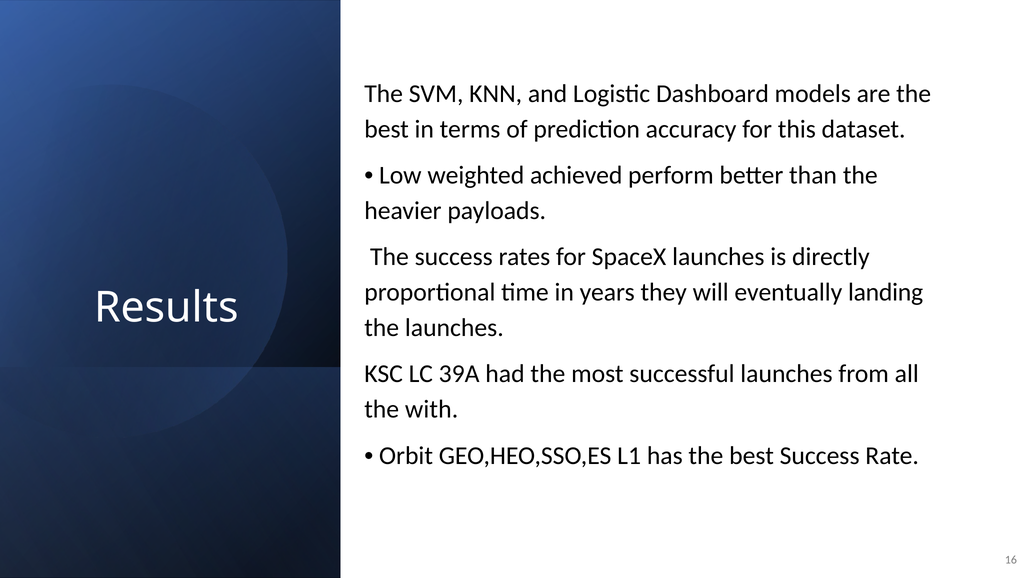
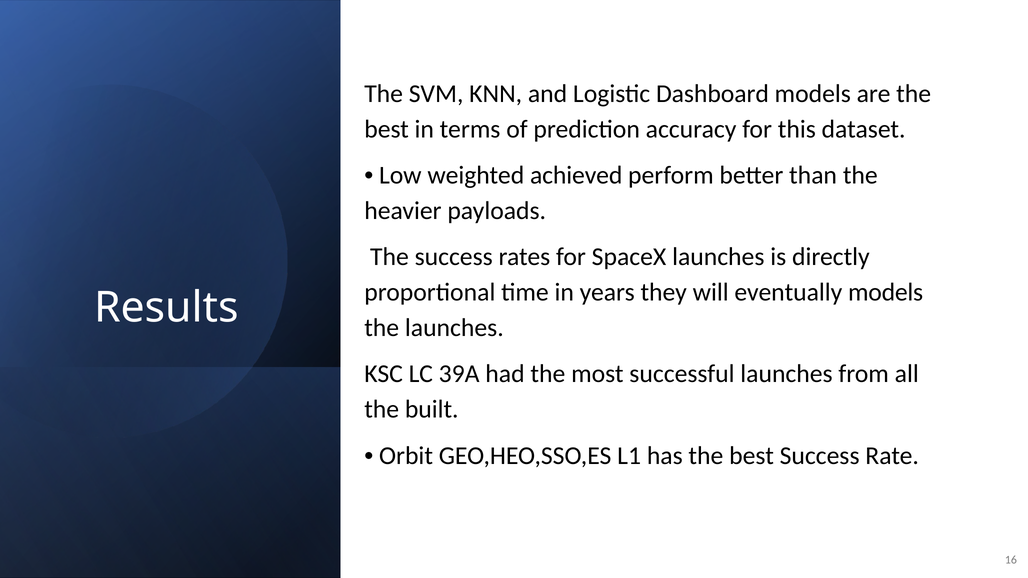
eventually landing: landing -> models
with: with -> built
